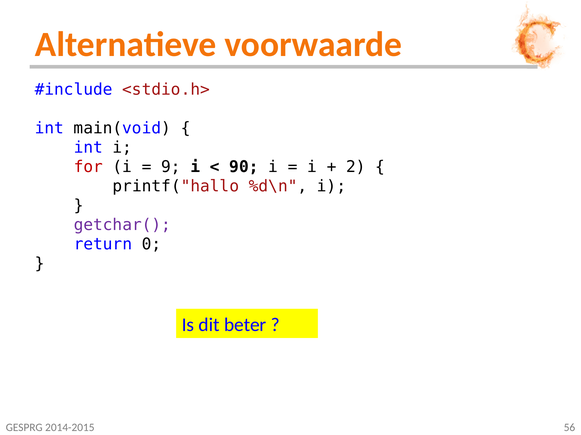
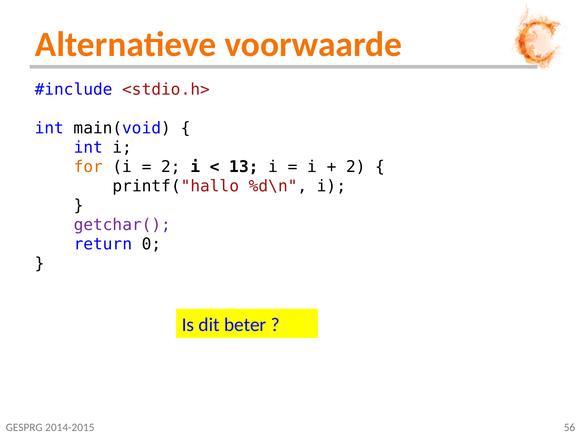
for colour: red -> orange
9 at (171, 167): 9 -> 2
90: 90 -> 13
